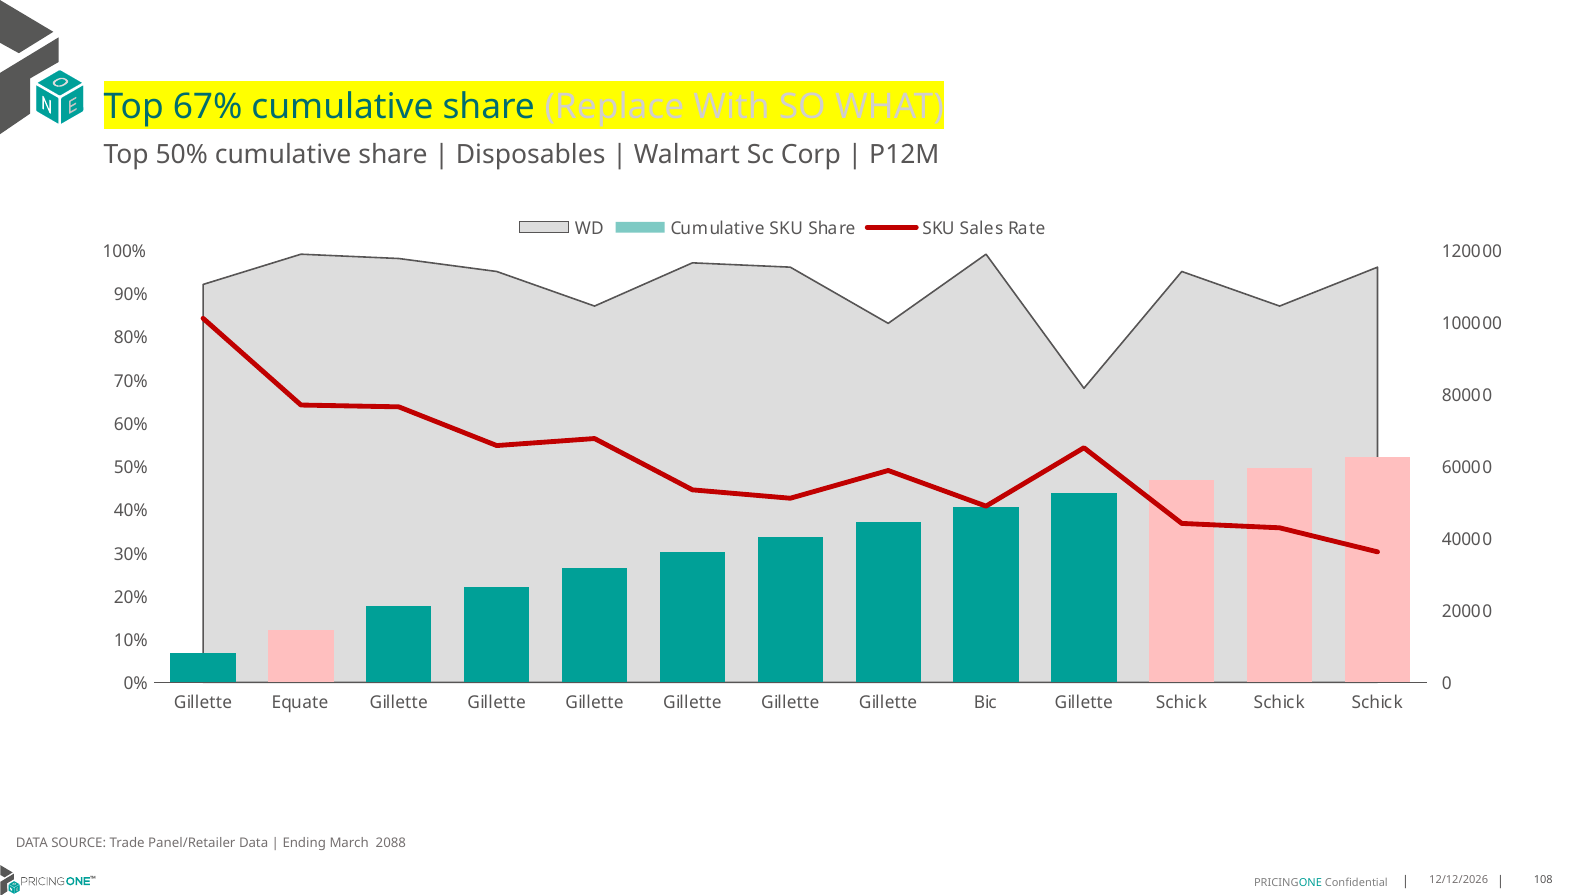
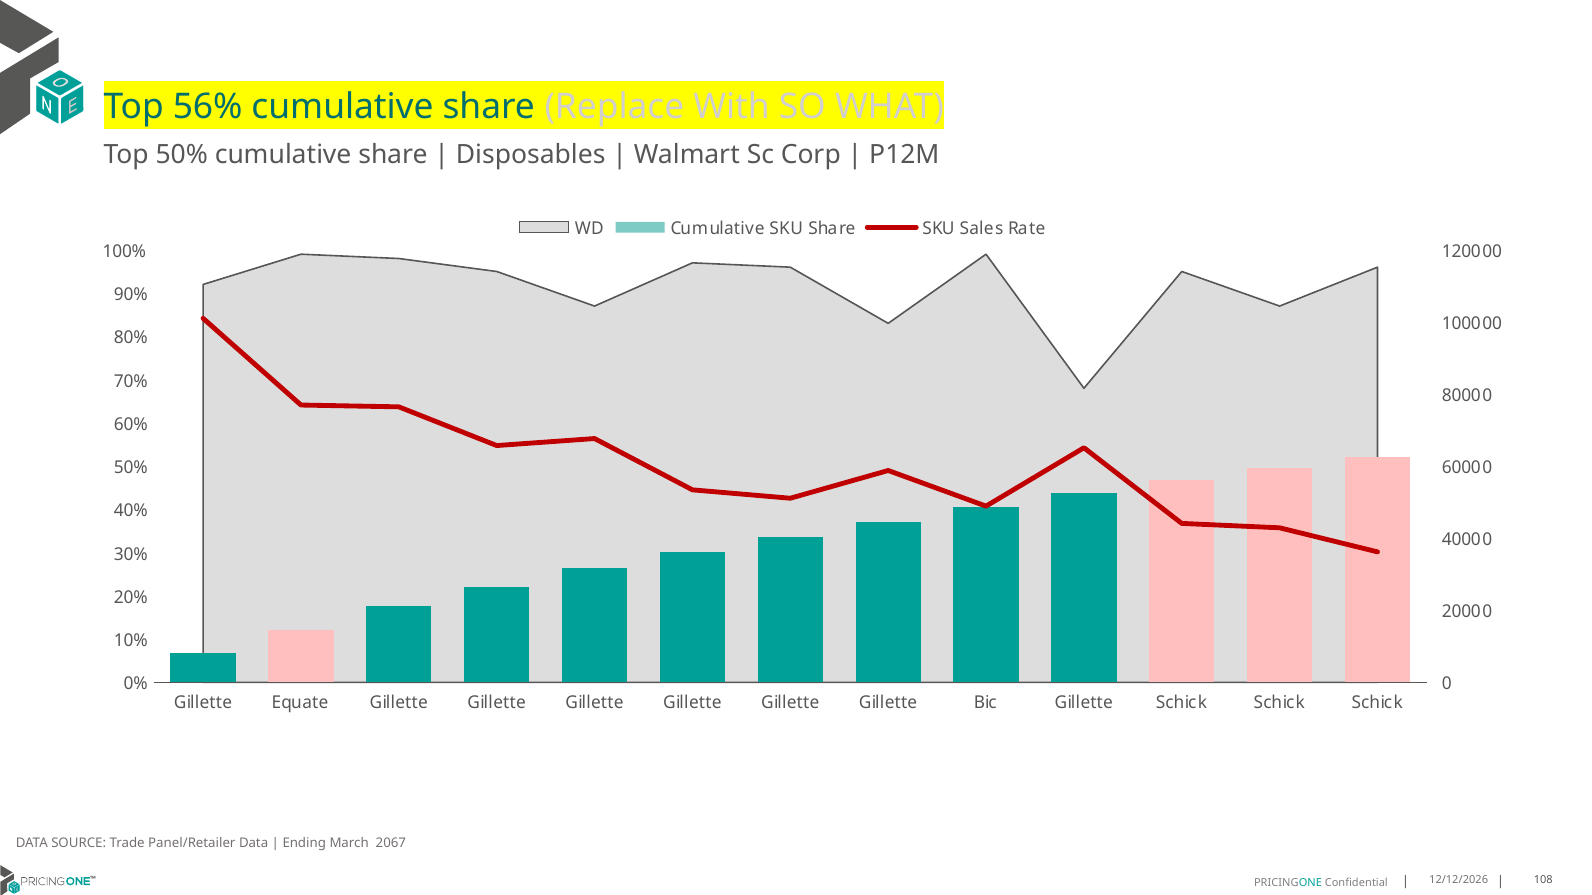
67%: 67% -> 56%
2088: 2088 -> 2067
